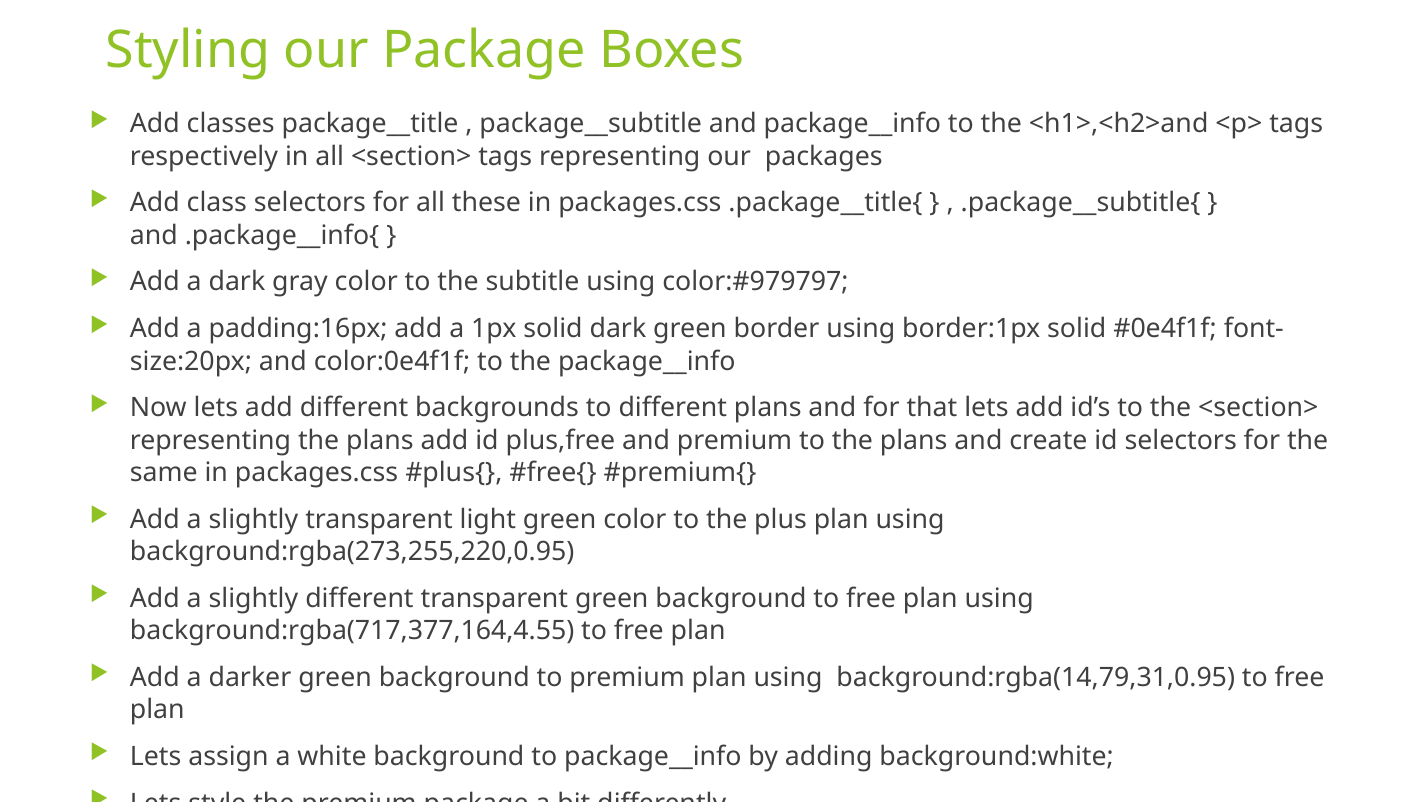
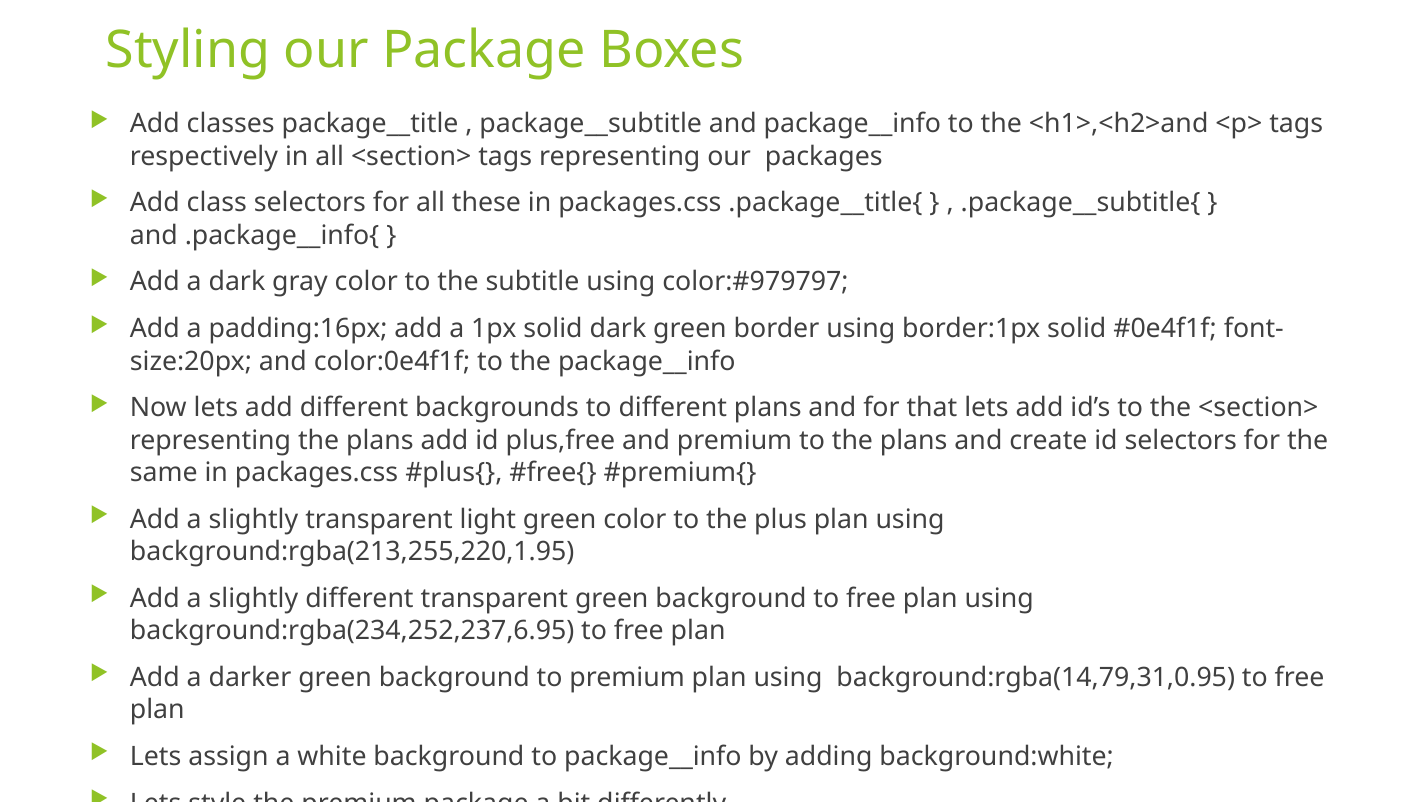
background:rgba(273,255,220,0.95: background:rgba(273,255,220,0.95 -> background:rgba(213,255,220,1.95
background:rgba(717,377,164,4.55: background:rgba(717,377,164,4.55 -> background:rgba(234,252,237,6.95
